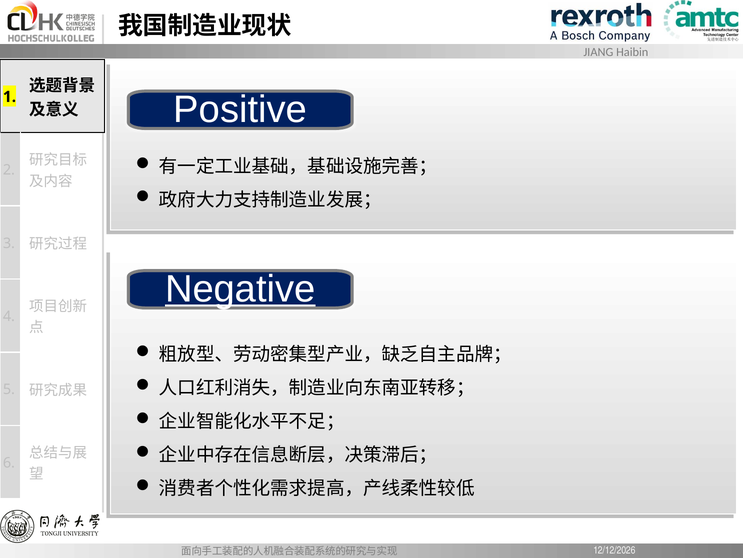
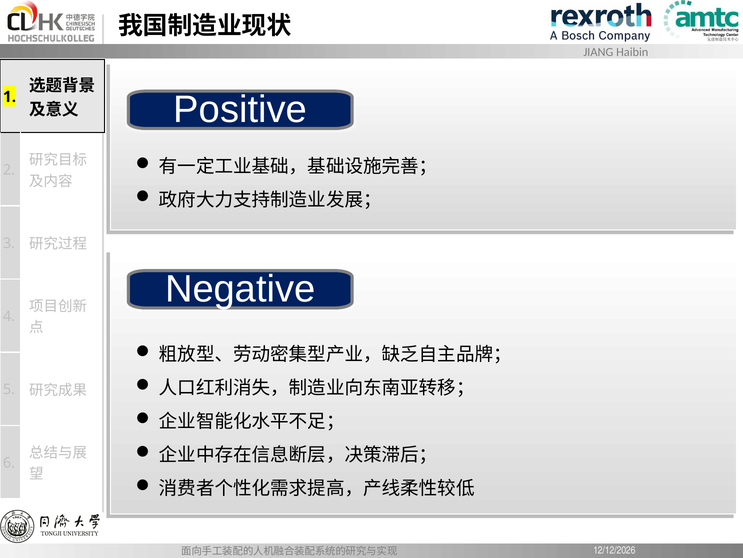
Negative underline: present -> none
